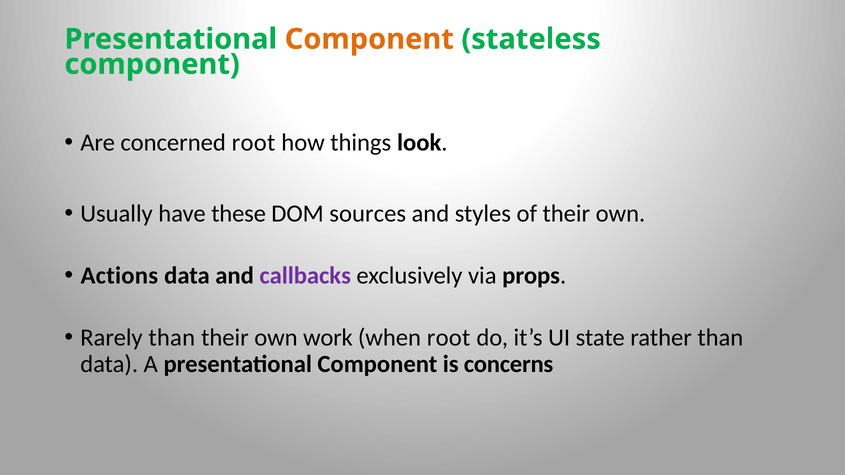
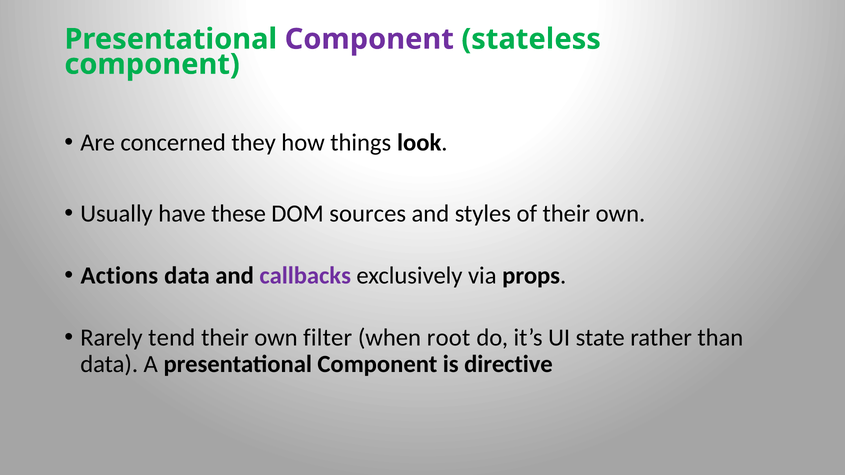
Component at (369, 39) colour: orange -> purple
concerned root: root -> they
Rarely than: than -> tend
work: work -> filter
concerns: concerns -> directive
